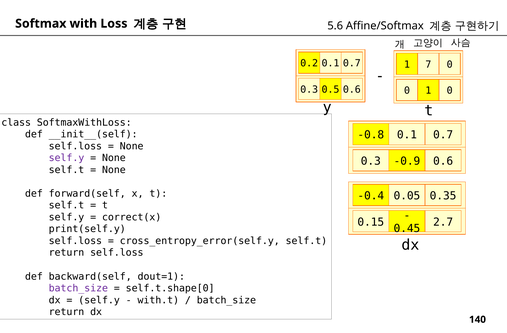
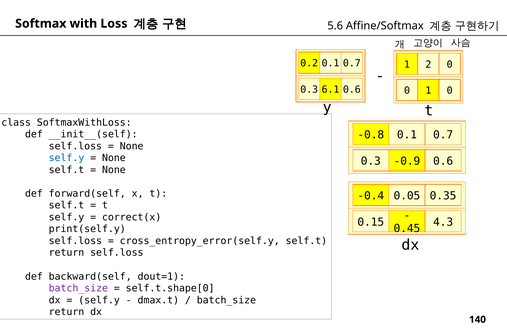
7: 7 -> 2
0.5: 0.5 -> 6.1
self.y at (67, 158) colour: purple -> blue
2.7: 2.7 -> 4.3
with.t: with.t -> dmax.t
